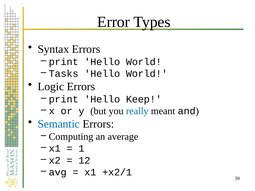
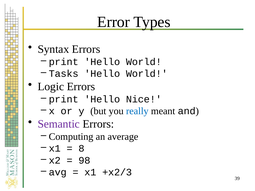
Keep: Keep -> Nice
Semantic colour: blue -> purple
1: 1 -> 8
12: 12 -> 98
+x2/1: +x2/1 -> +x2/3
